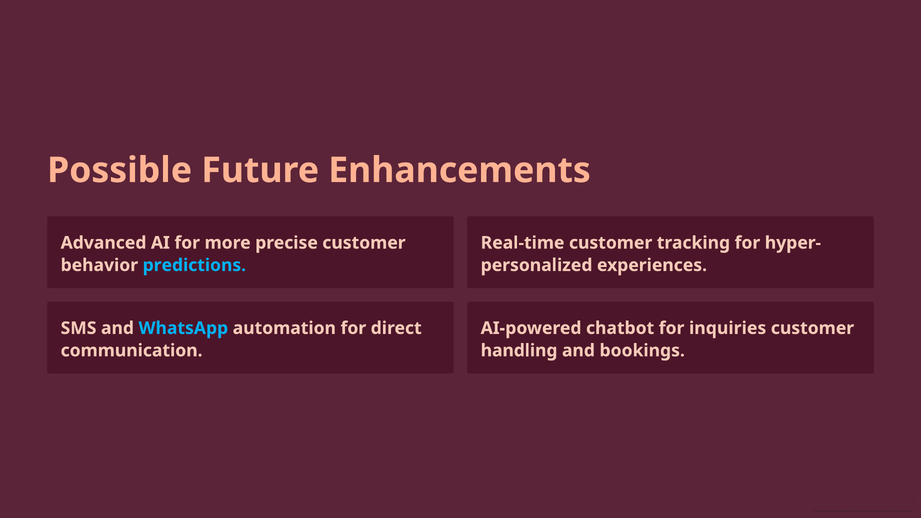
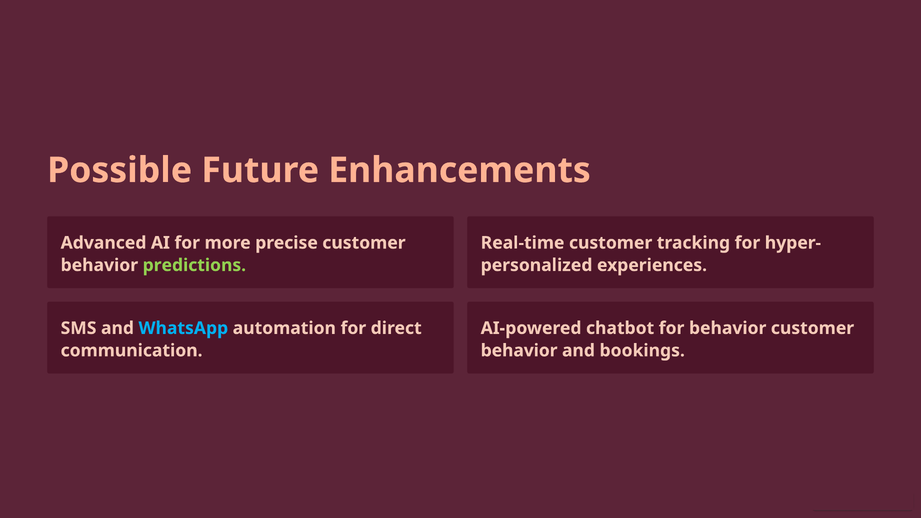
predictions colour: light blue -> light green
for inquiries: inquiries -> behavior
handling at (519, 351): handling -> behavior
